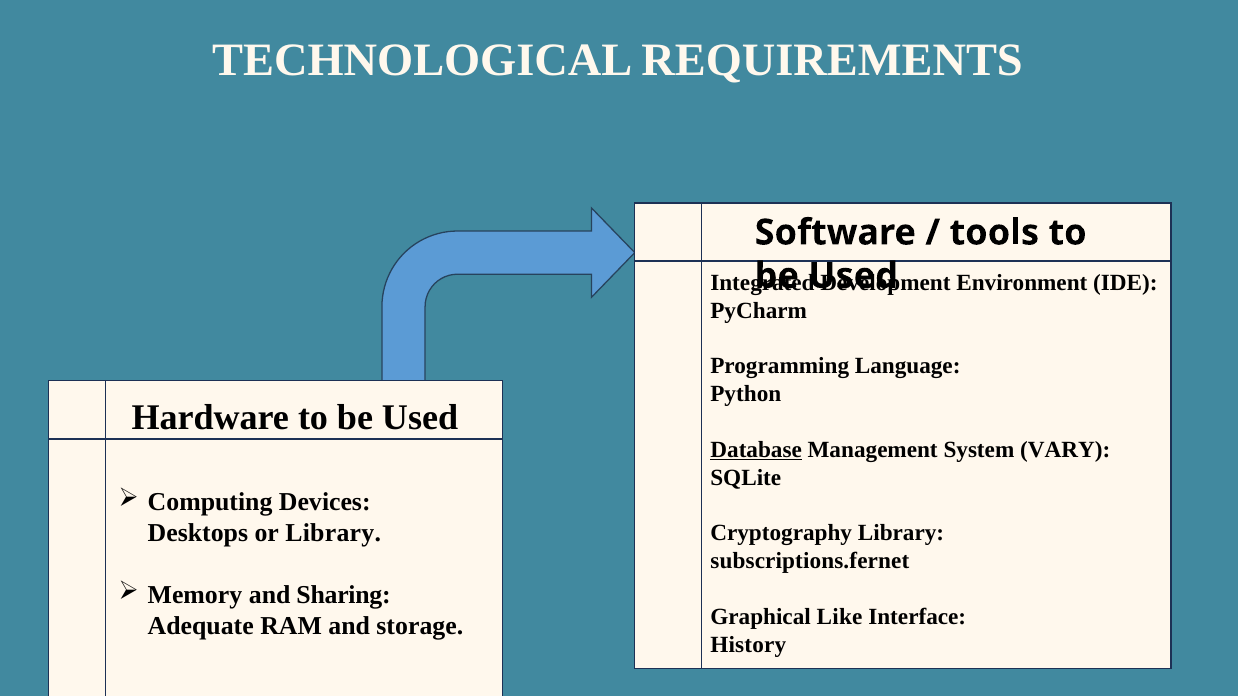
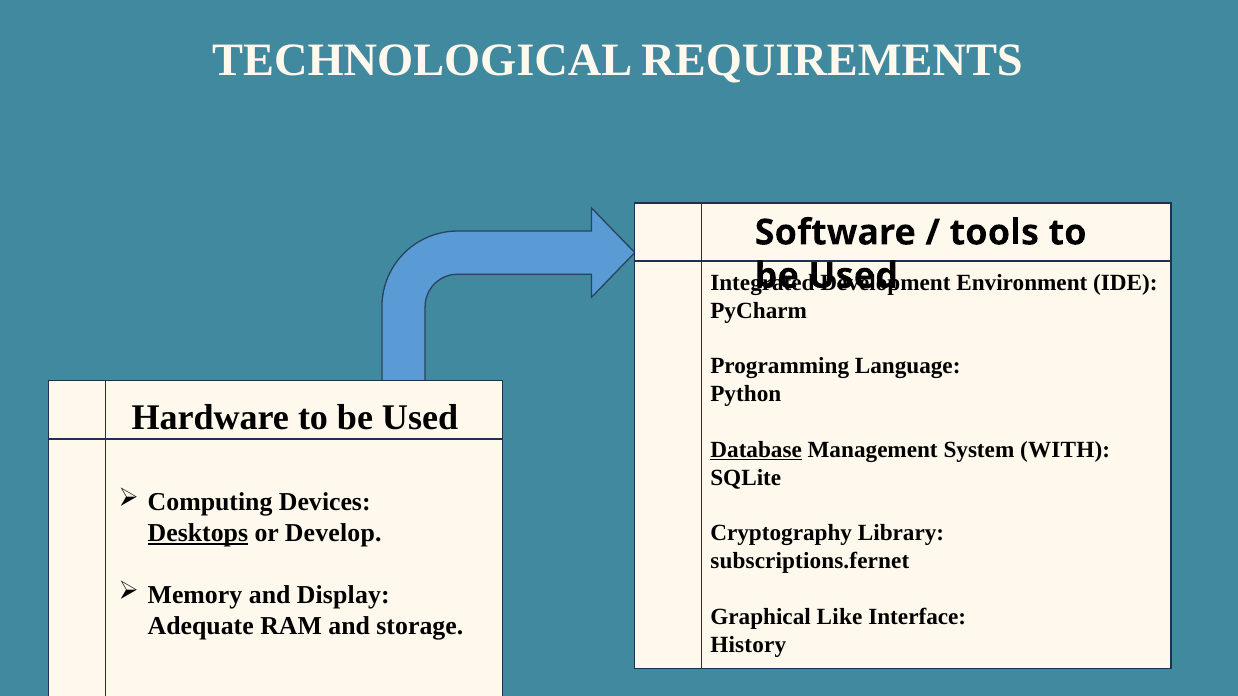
VARY: VARY -> WITH
Desktops underline: none -> present
or Library: Library -> Develop
Sharing: Sharing -> Display
